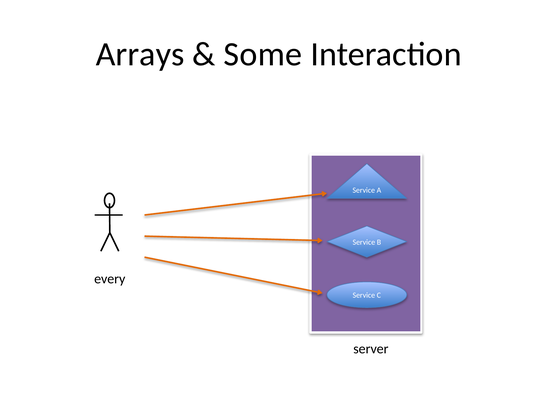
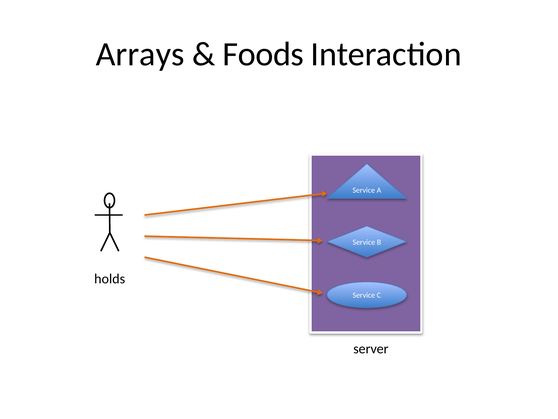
Some: Some -> Foods
every: every -> holds
